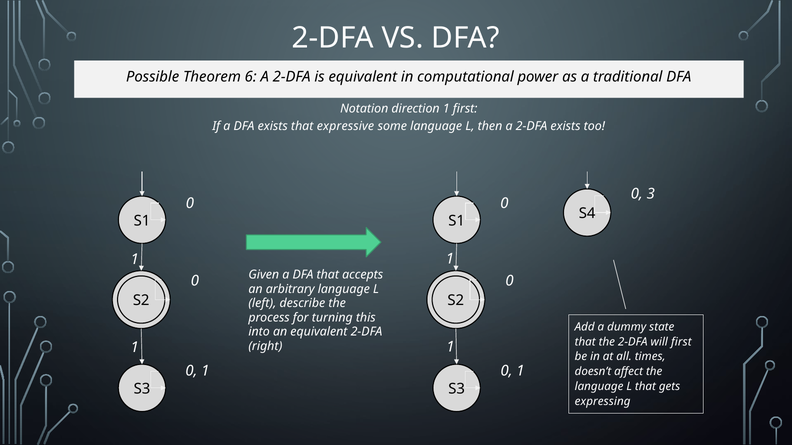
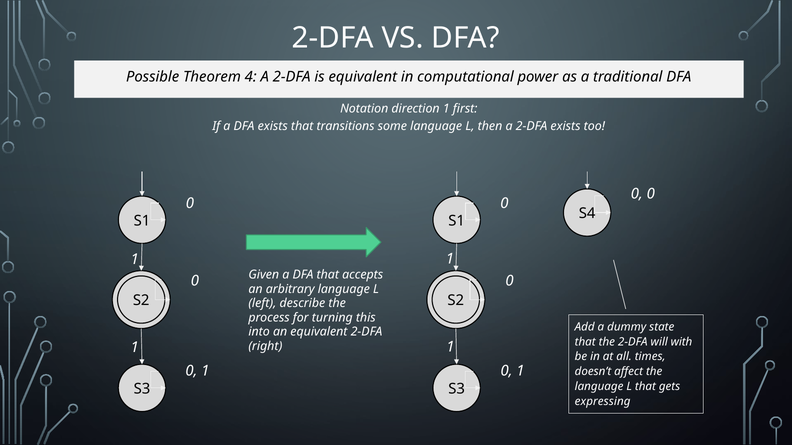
6: 6 -> 4
expressive: expressive -> transitions
0 3: 3 -> 0
will first: first -> with
